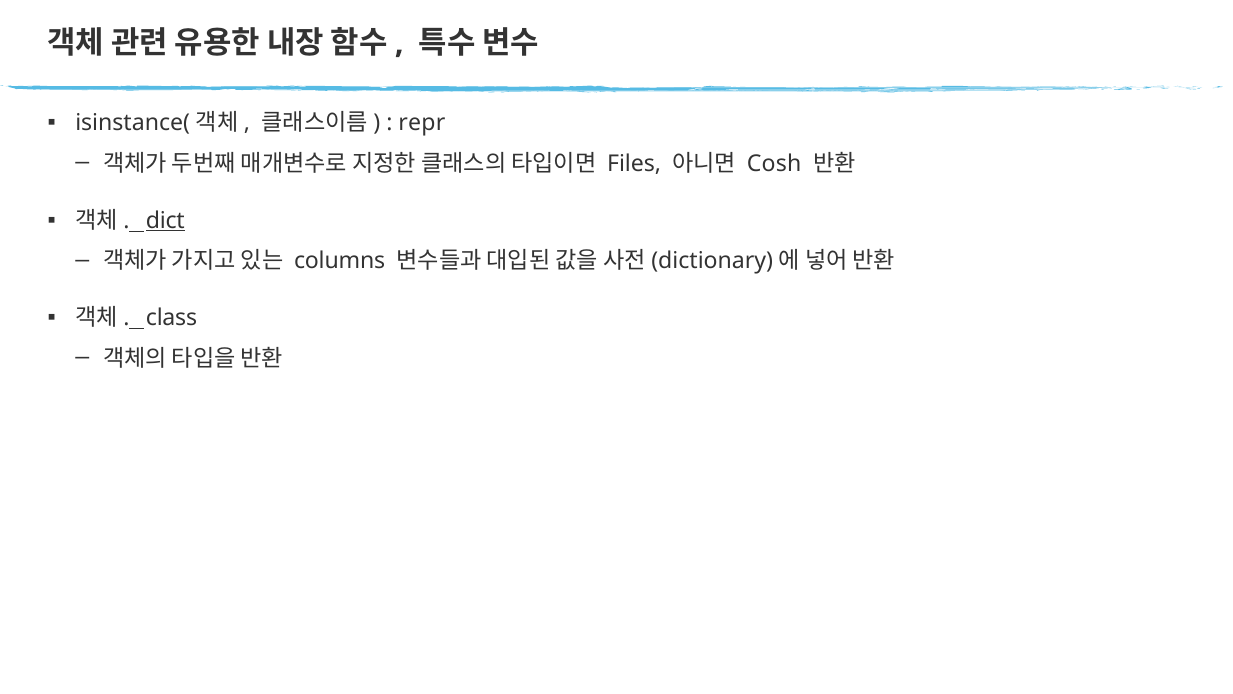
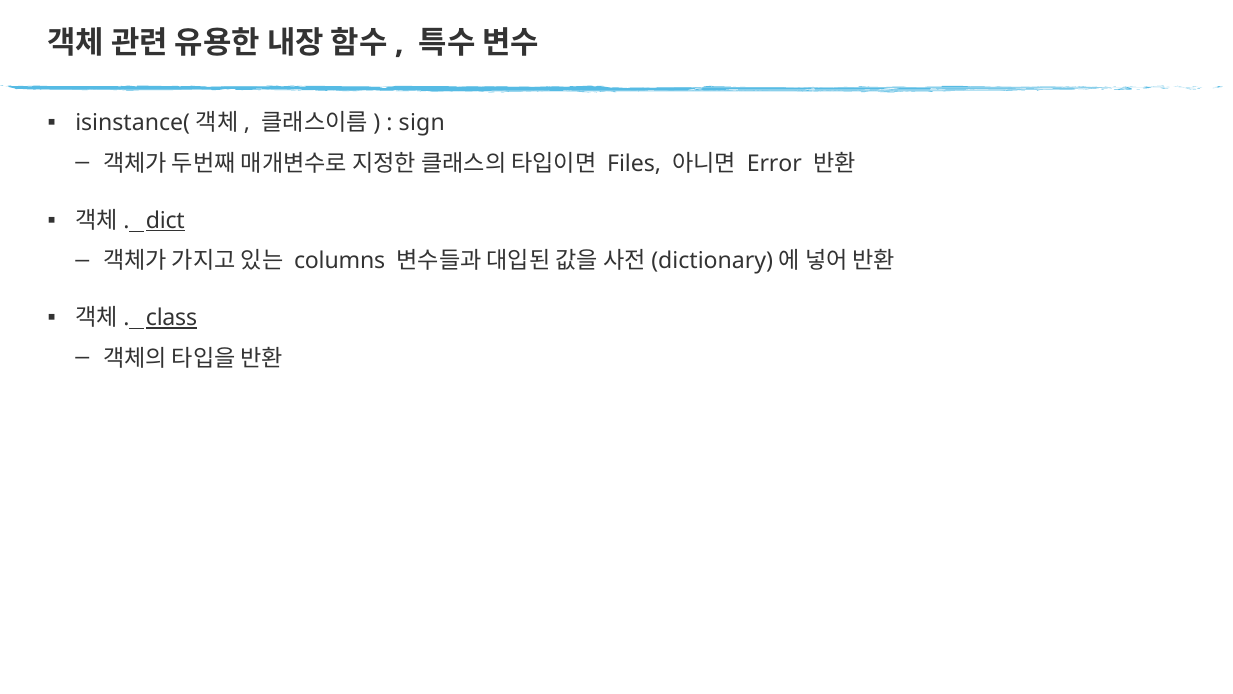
repr: repr -> sign
Cosh: Cosh -> Error
class underline: none -> present
